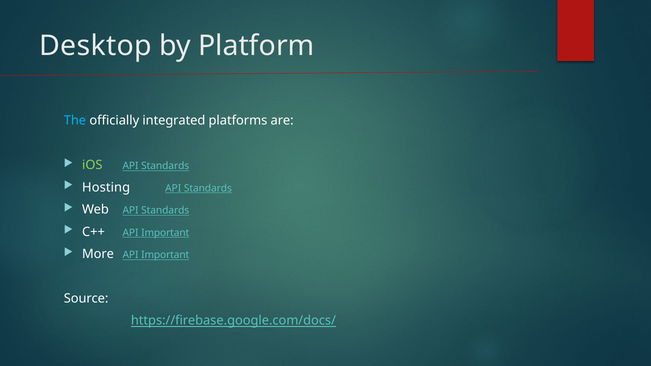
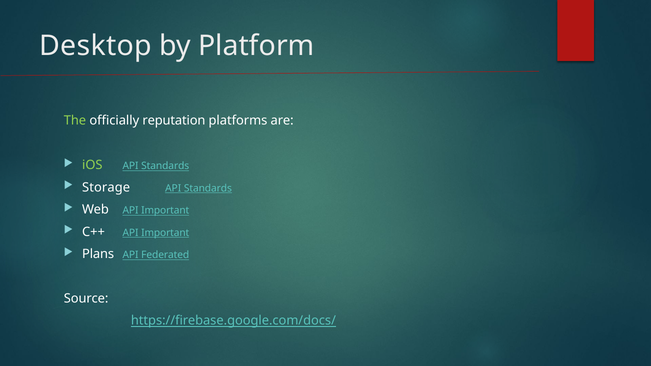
The colour: light blue -> light green
integrated: integrated -> reputation
Hosting: Hosting -> Storage
Web API Standards: Standards -> Important
More: More -> Plans
Important at (165, 255): Important -> Federated
